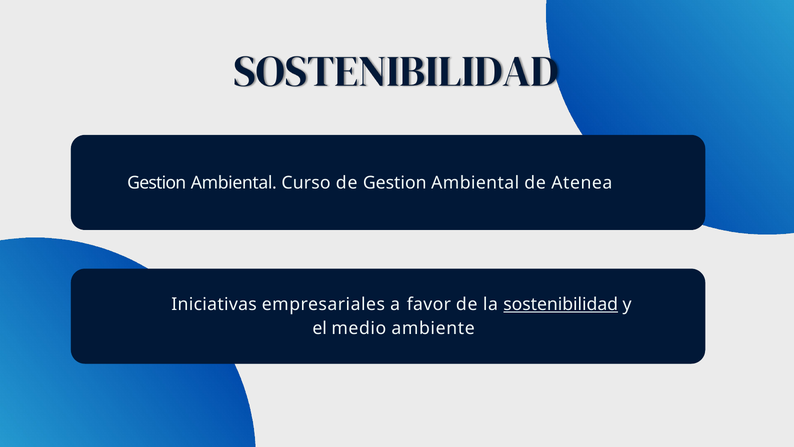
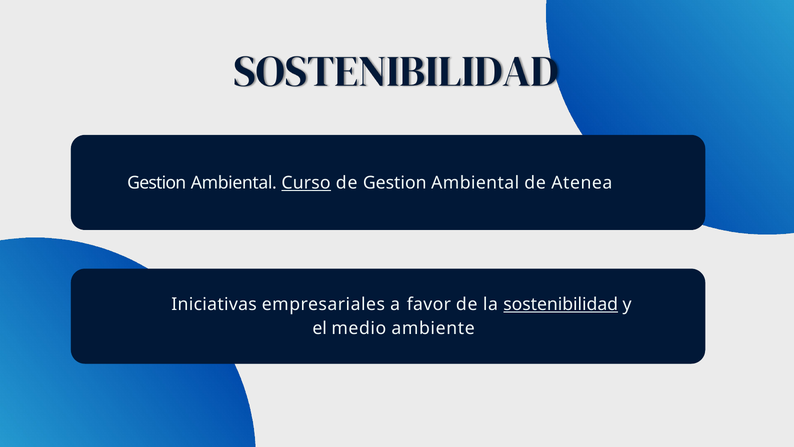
Curso underline: none -> present
